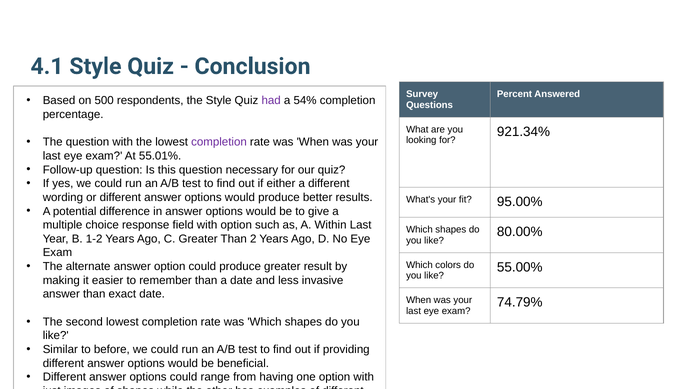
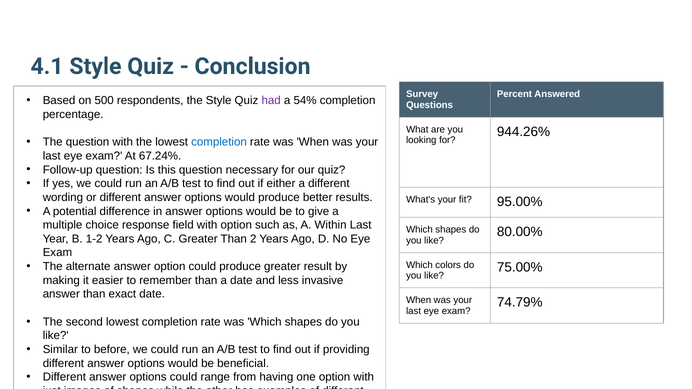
921.34%: 921.34% -> 944.26%
completion at (219, 142) colour: purple -> blue
55.01%: 55.01% -> 67.24%
55.00%: 55.00% -> 75.00%
